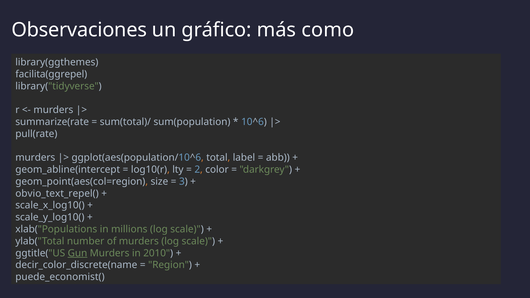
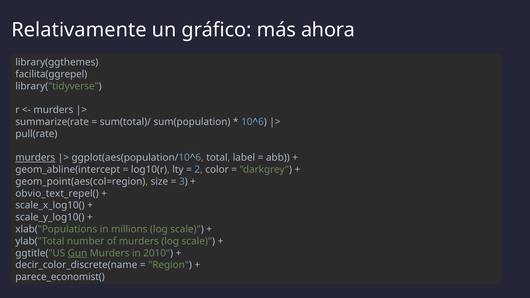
Observaciones: Observaciones -> Relativamente
como: como -> ahora
murders at (35, 158) underline: none -> present
puede_economist(: puede_economist( -> parece_economist(
